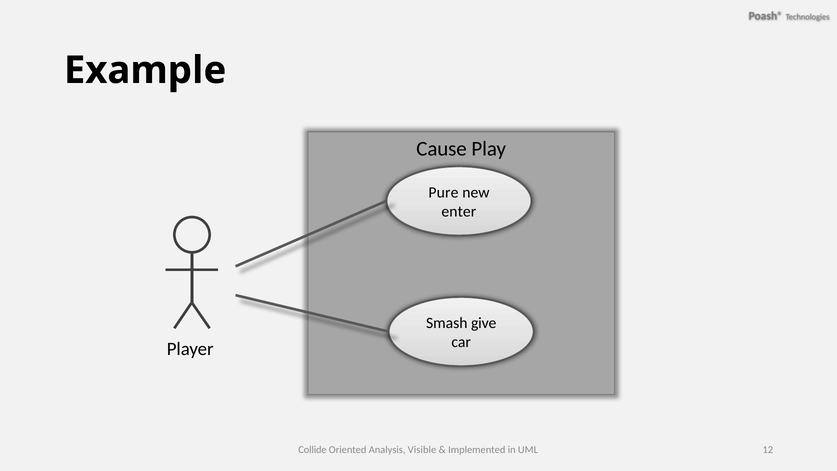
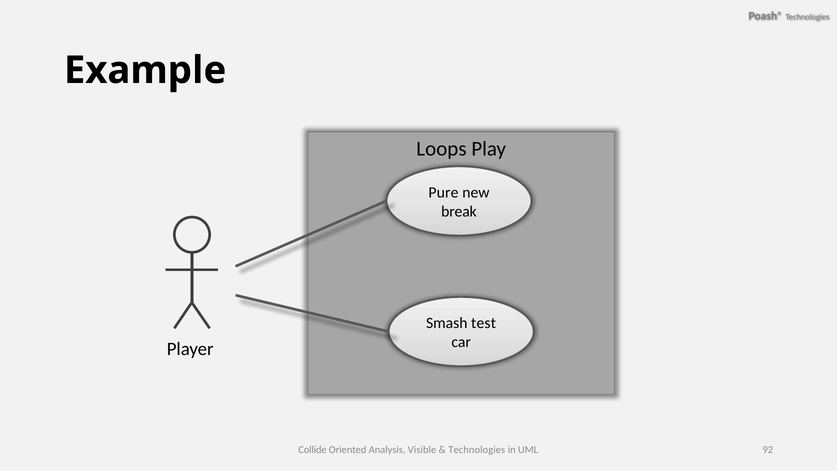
Cause: Cause -> Loops
enter: enter -> break
give: give -> test
Implemented at (477, 450): Implemented -> Technologies
12: 12 -> 92
